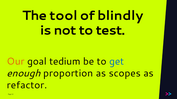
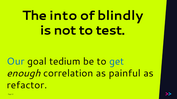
tool: tool -> into
Our colour: orange -> blue
proportion: proportion -> correlation
scopes: scopes -> painful
